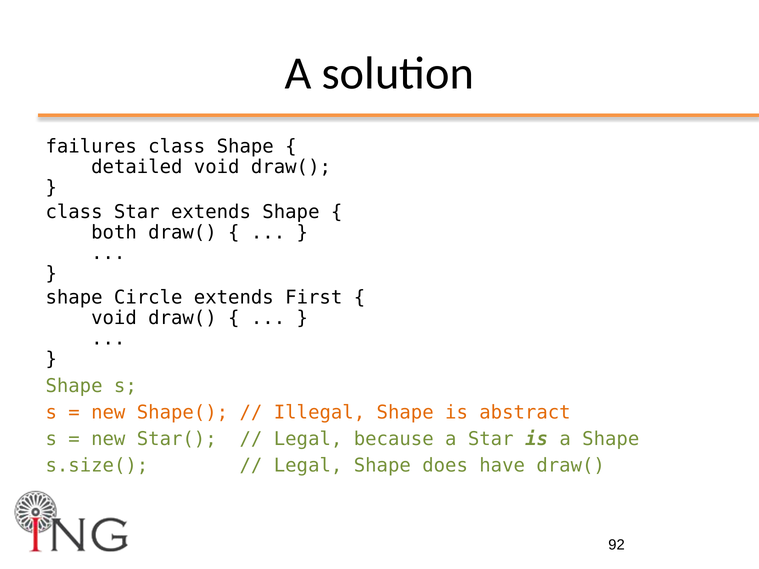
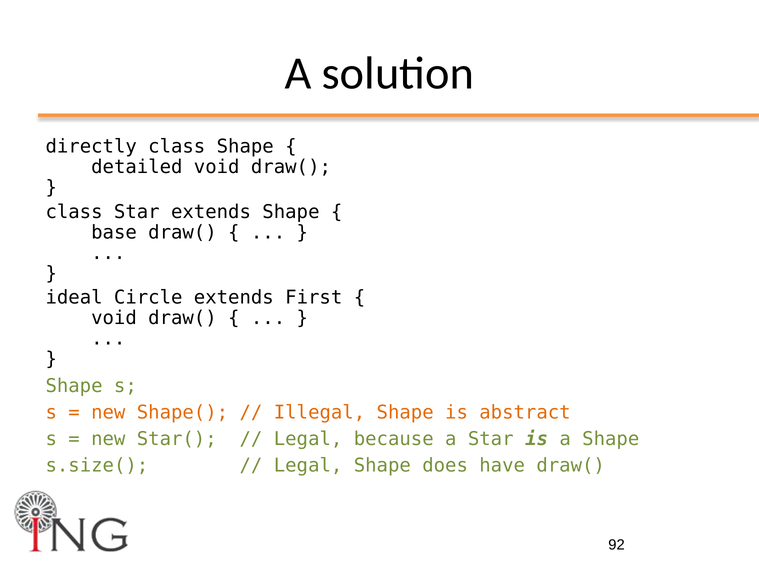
failures: failures -> directly
both: both -> base
shape at (74, 298): shape -> ideal
